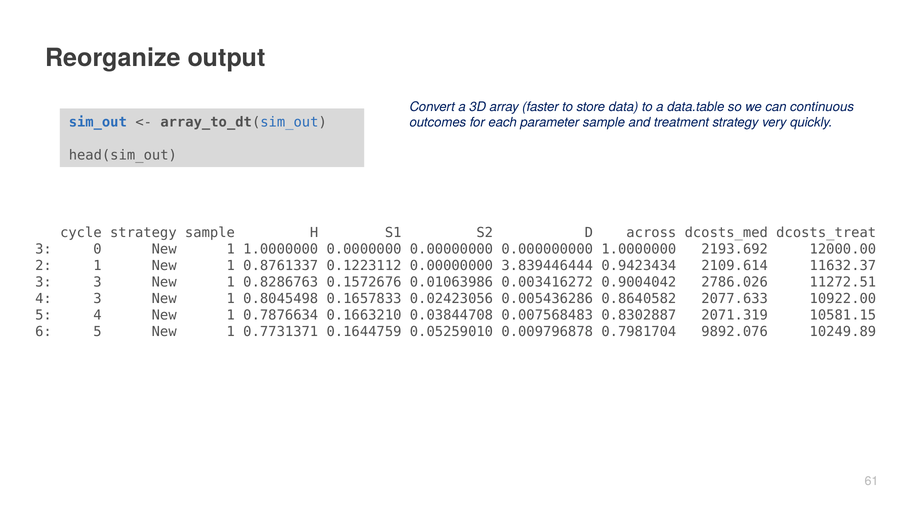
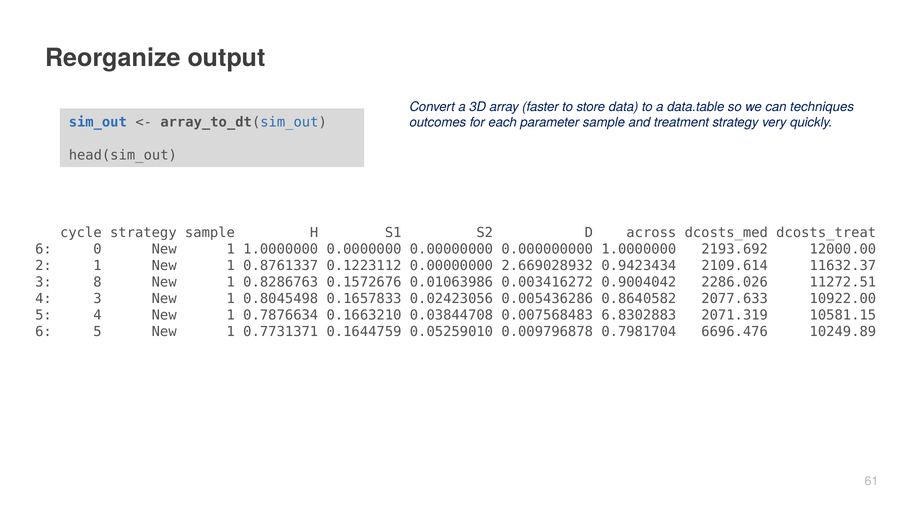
continuous: continuous -> techniques
3 at (43, 249): 3 -> 6
3.839446444: 3.839446444 -> 2.669028932
3 3: 3 -> 8
2786.026: 2786.026 -> 2286.026
0.8302887: 0.8302887 -> 6.8302883
9892.076: 9892.076 -> 6696.476
